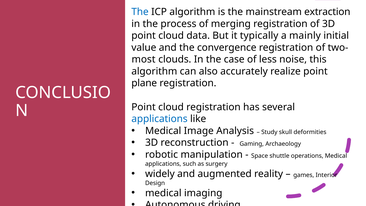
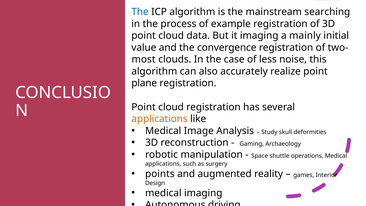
extraction: extraction -> searching
merging: merging -> example
it typically: typically -> imaging
applications at (160, 119) colour: blue -> orange
widely: widely -> points
